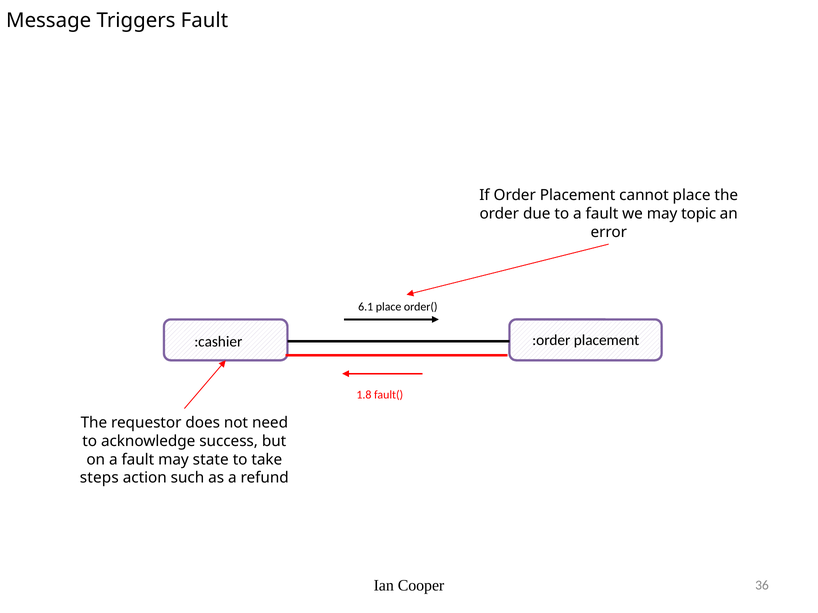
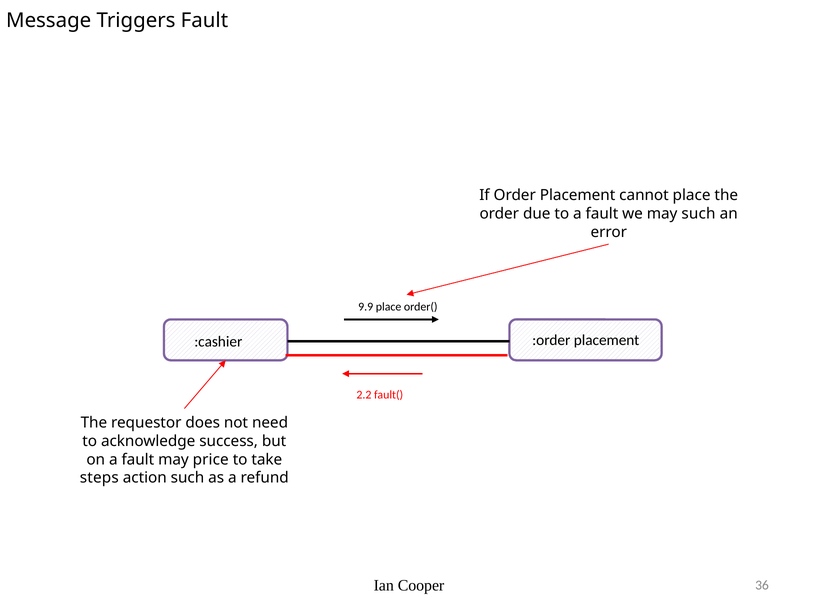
may topic: topic -> such
6.1: 6.1 -> 9.9
1.8: 1.8 -> 2.2
state: state -> price
